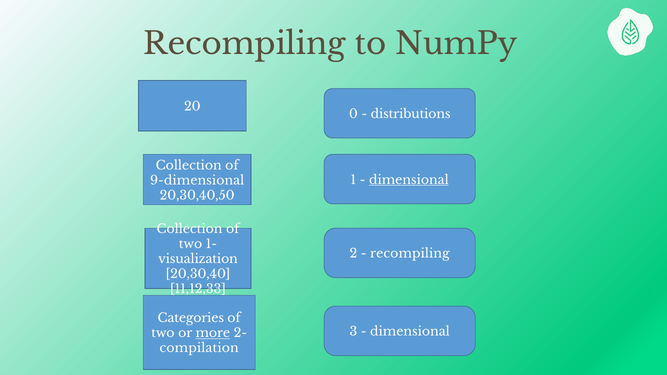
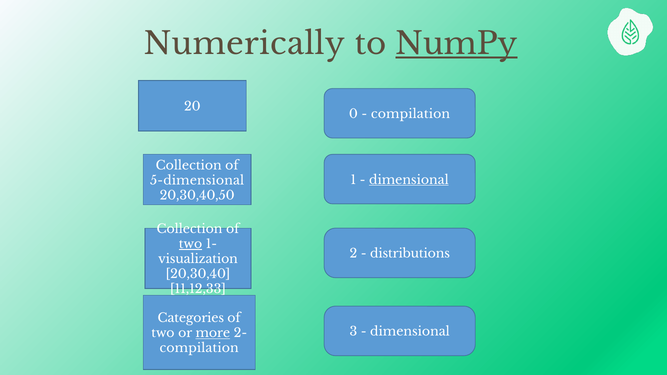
Recompiling at (245, 44): Recompiling -> Numerically
NumPy underline: none -> present
distributions at (411, 114): distributions -> compilation
9-dimensional: 9-dimensional -> 5-dimensional
two at (191, 244) underline: none -> present
recompiling at (410, 254): recompiling -> distributions
